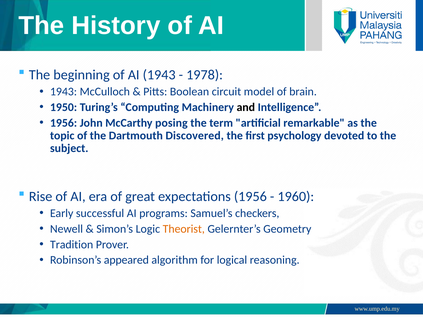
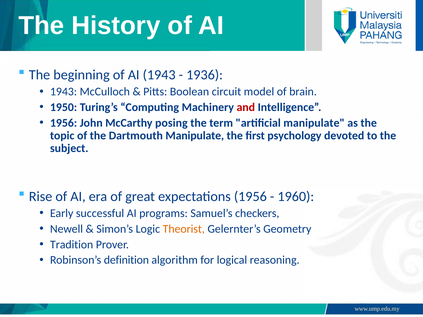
1978: 1978 -> 1936
and colour: black -> red
artificial remarkable: remarkable -> manipulate
Dartmouth Discovered: Discovered -> Manipulate
appeared: appeared -> definition
